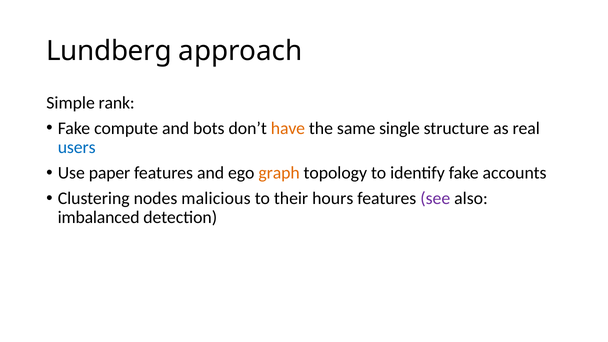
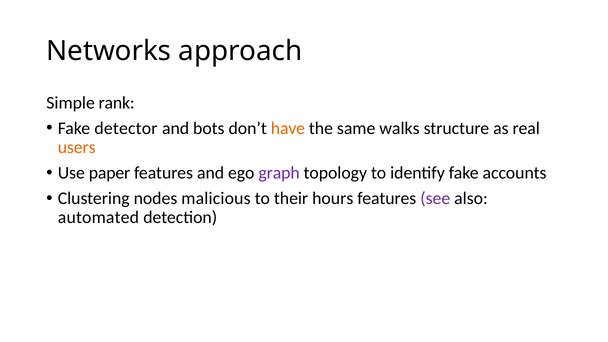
Lundberg: Lundberg -> Networks
compute: compute -> detector
single: single -> walks
users colour: blue -> orange
graph colour: orange -> purple
imbalanced: imbalanced -> automated
